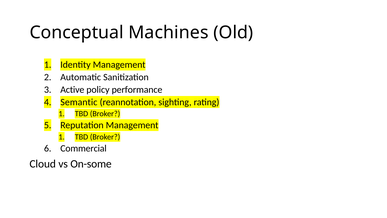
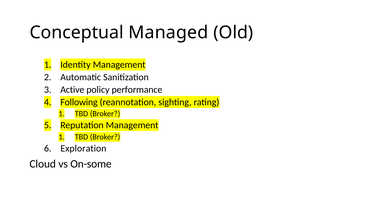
Machines: Machines -> Managed
Semantic: Semantic -> Following
Commercial: Commercial -> Exploration
